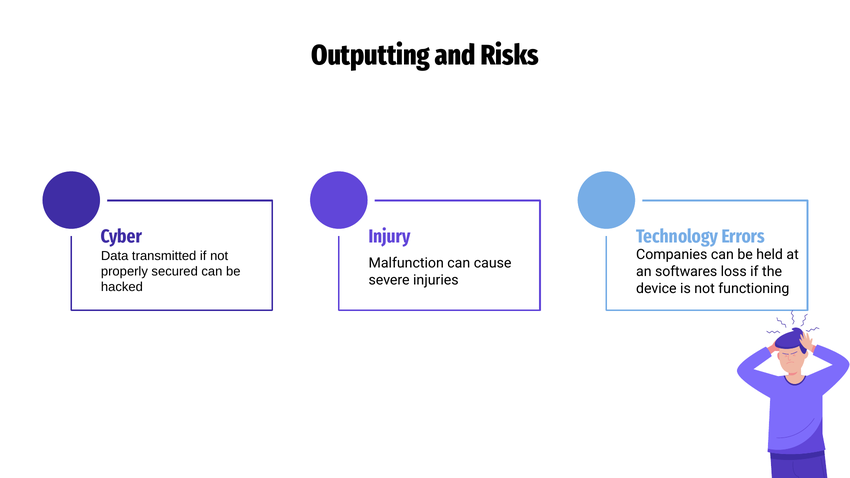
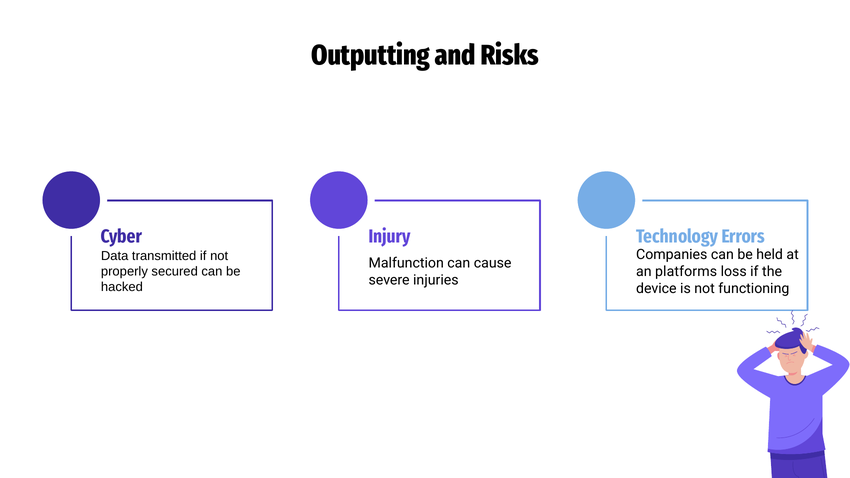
softwares: softwares -> platforms
